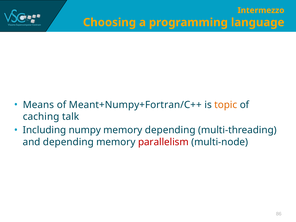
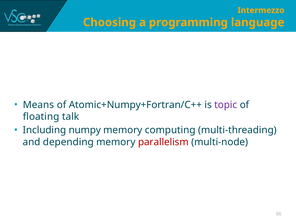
Meant+Numpy+Fortran/C++: Meant+Numpy+Fortran/C++ -> Atomic+Numpy+Fortran/C++
topic colour: orange -> purple
caching: caching -> floating
memory depending: depending -> computing
